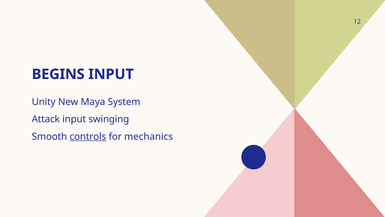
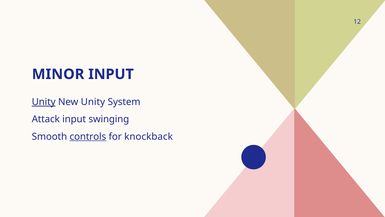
BEGINS: BEGINS -> MINOR
Unity at (44, 102) underline: none -> present
New Maya: Maya -> Unity
mechanics: mechanics -> knockback
